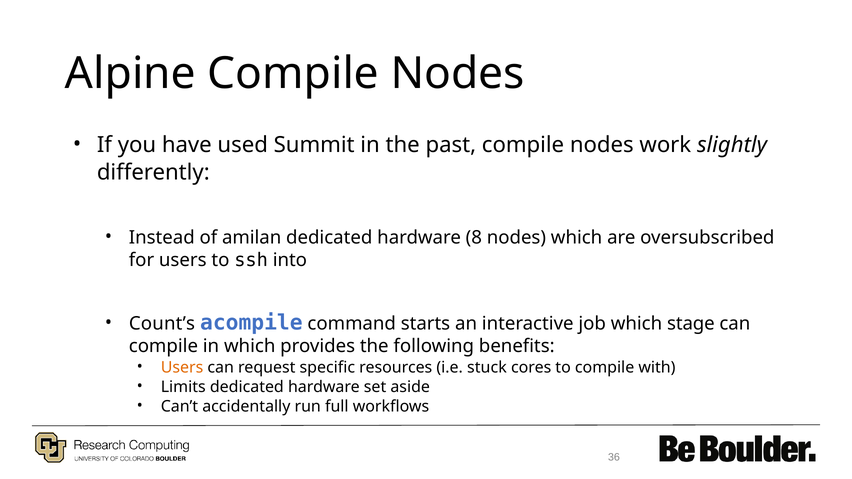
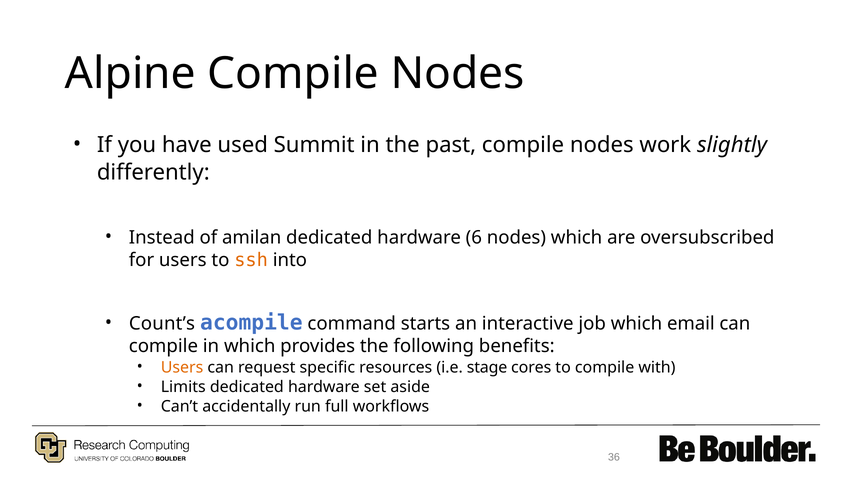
8: 8 -> 6
ssh colour: black -> orange
stage: stage -> email
stuck: stuck -> stage
